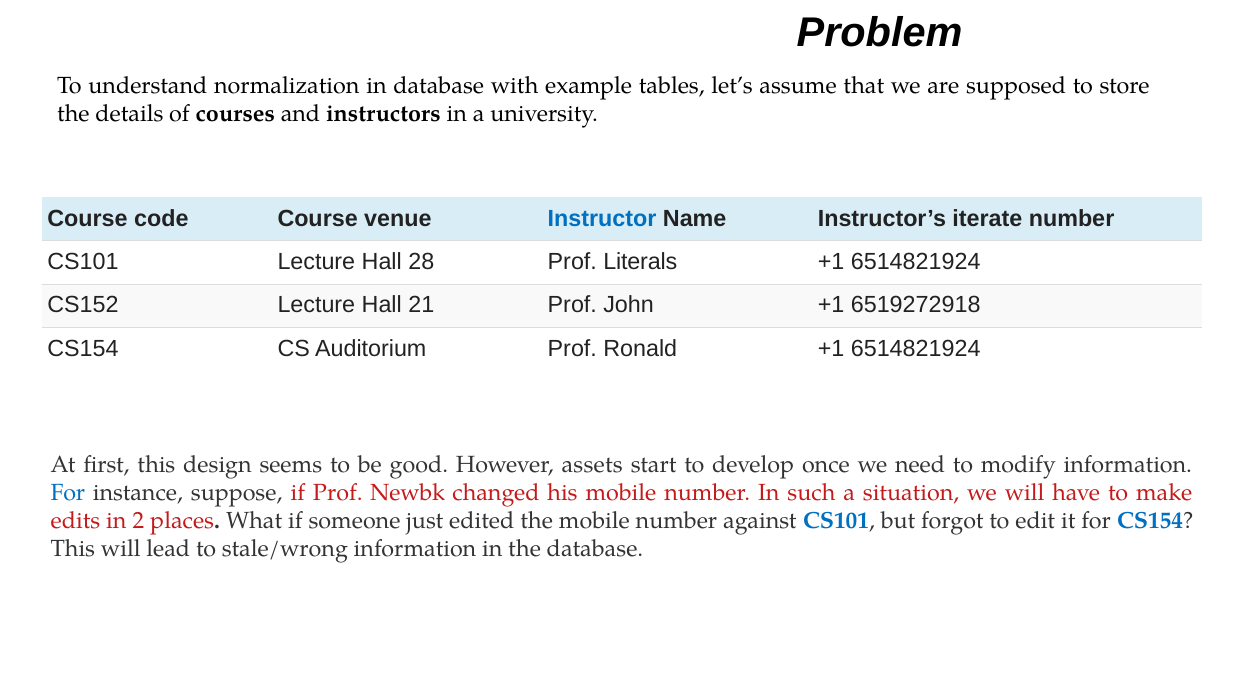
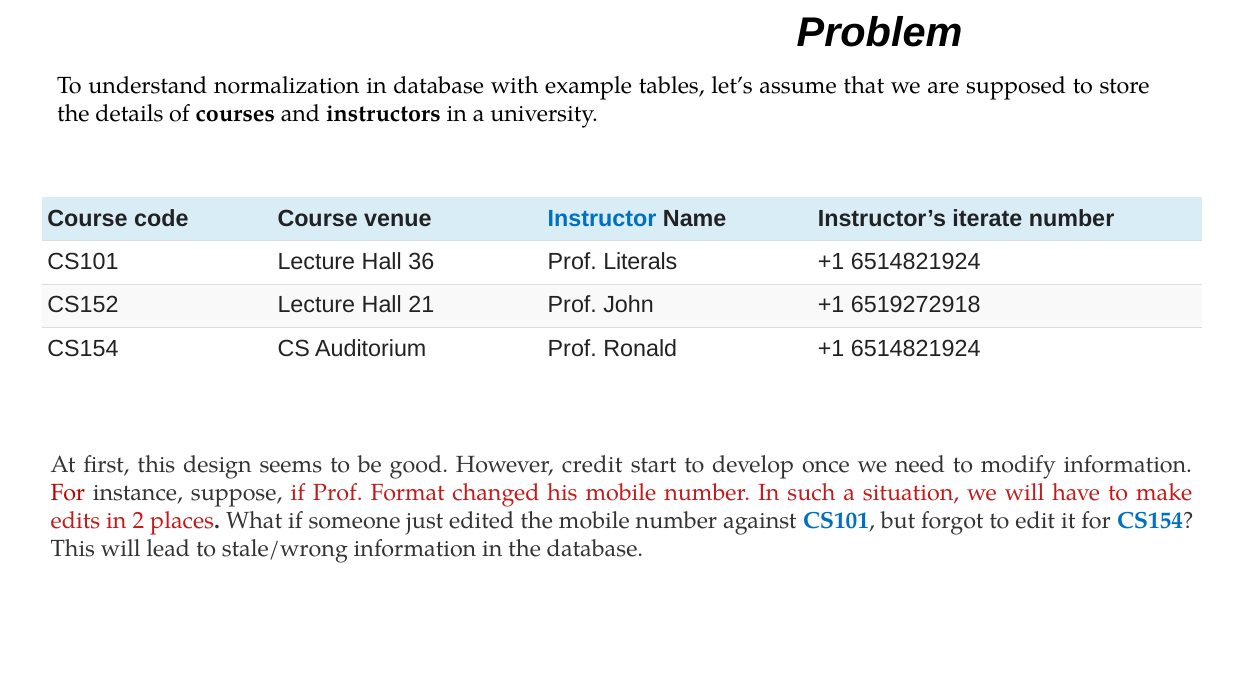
28: 28 -> 36
assets: assets -> credit
For at (68, 493) colour: blue -> red
Newbk: Newbk -> Format
